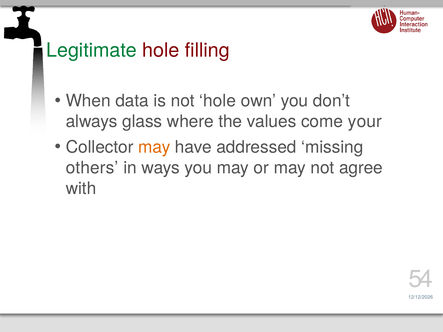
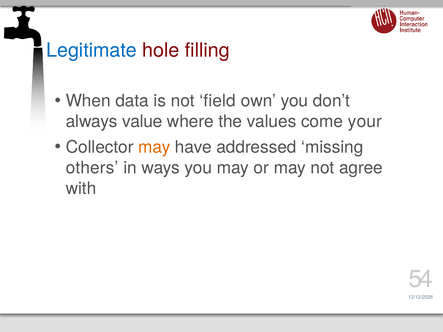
Legitimate colour: green -> blue
not hole: hole -> field
glass: glass -> value
